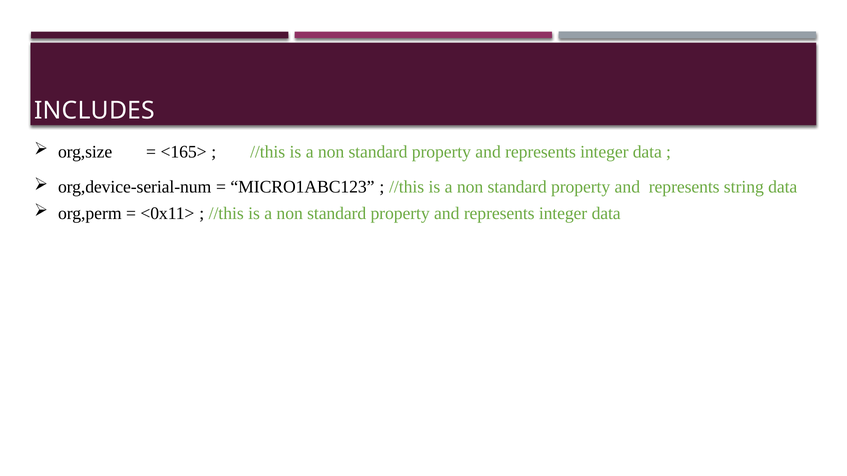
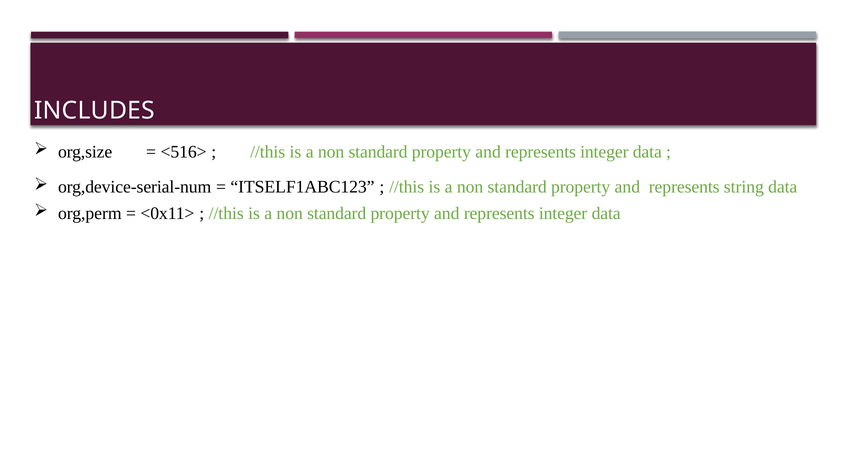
<165>: <165> -> <516>
MICRO1ABC123: MICRO1ABC123 -> ITSELF1ABC123
